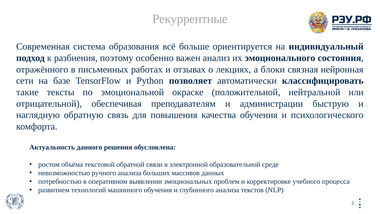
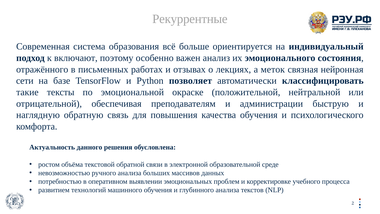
разбиения: разбиения -> включают
блоки: блоки -> меток
